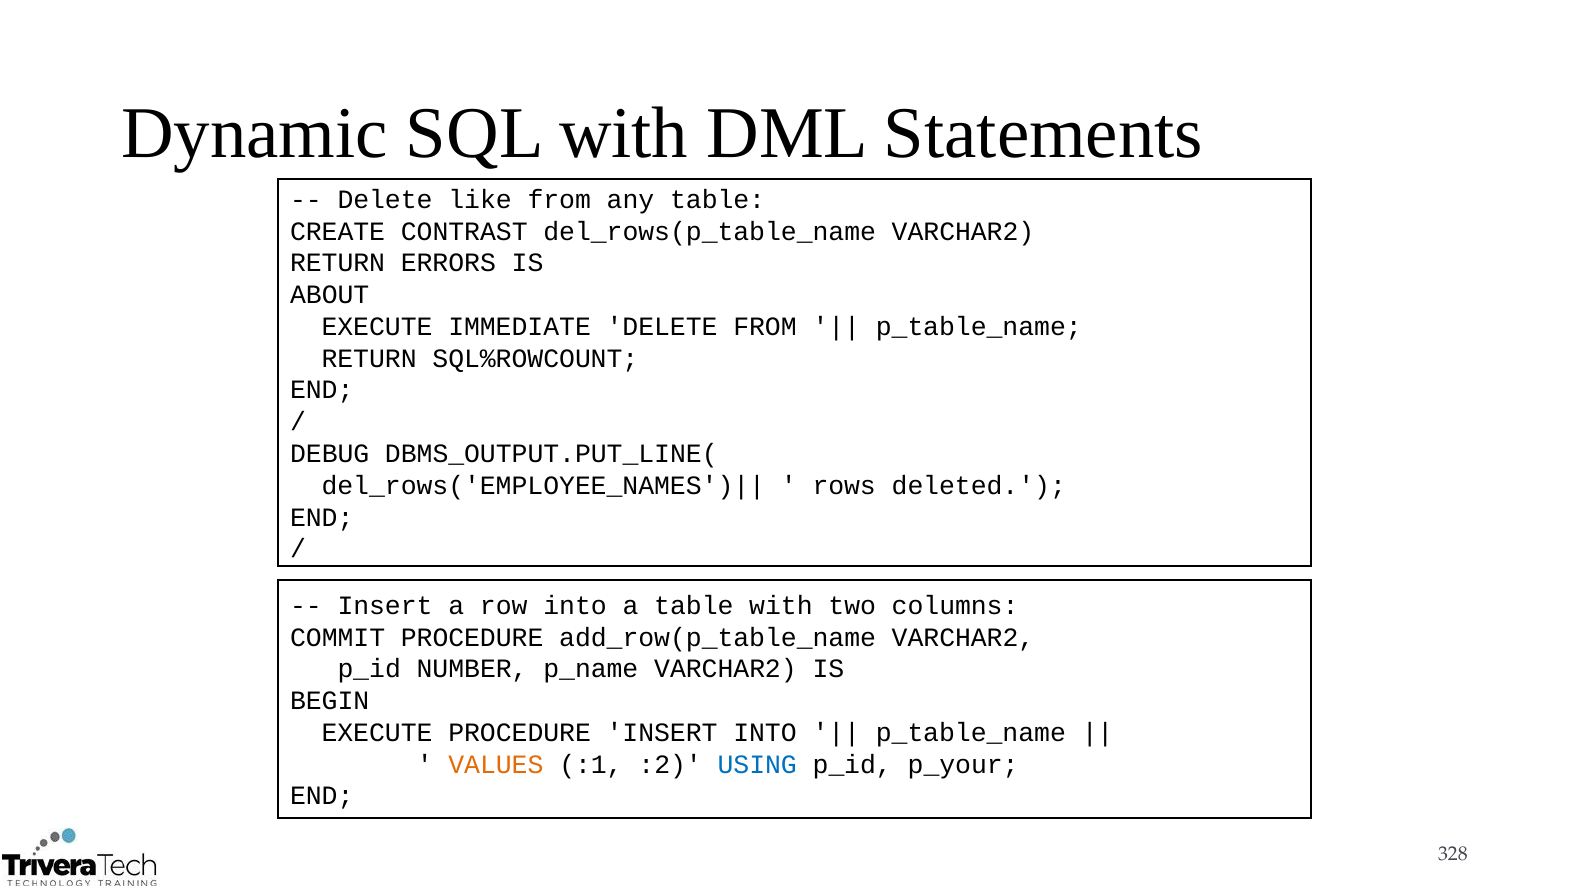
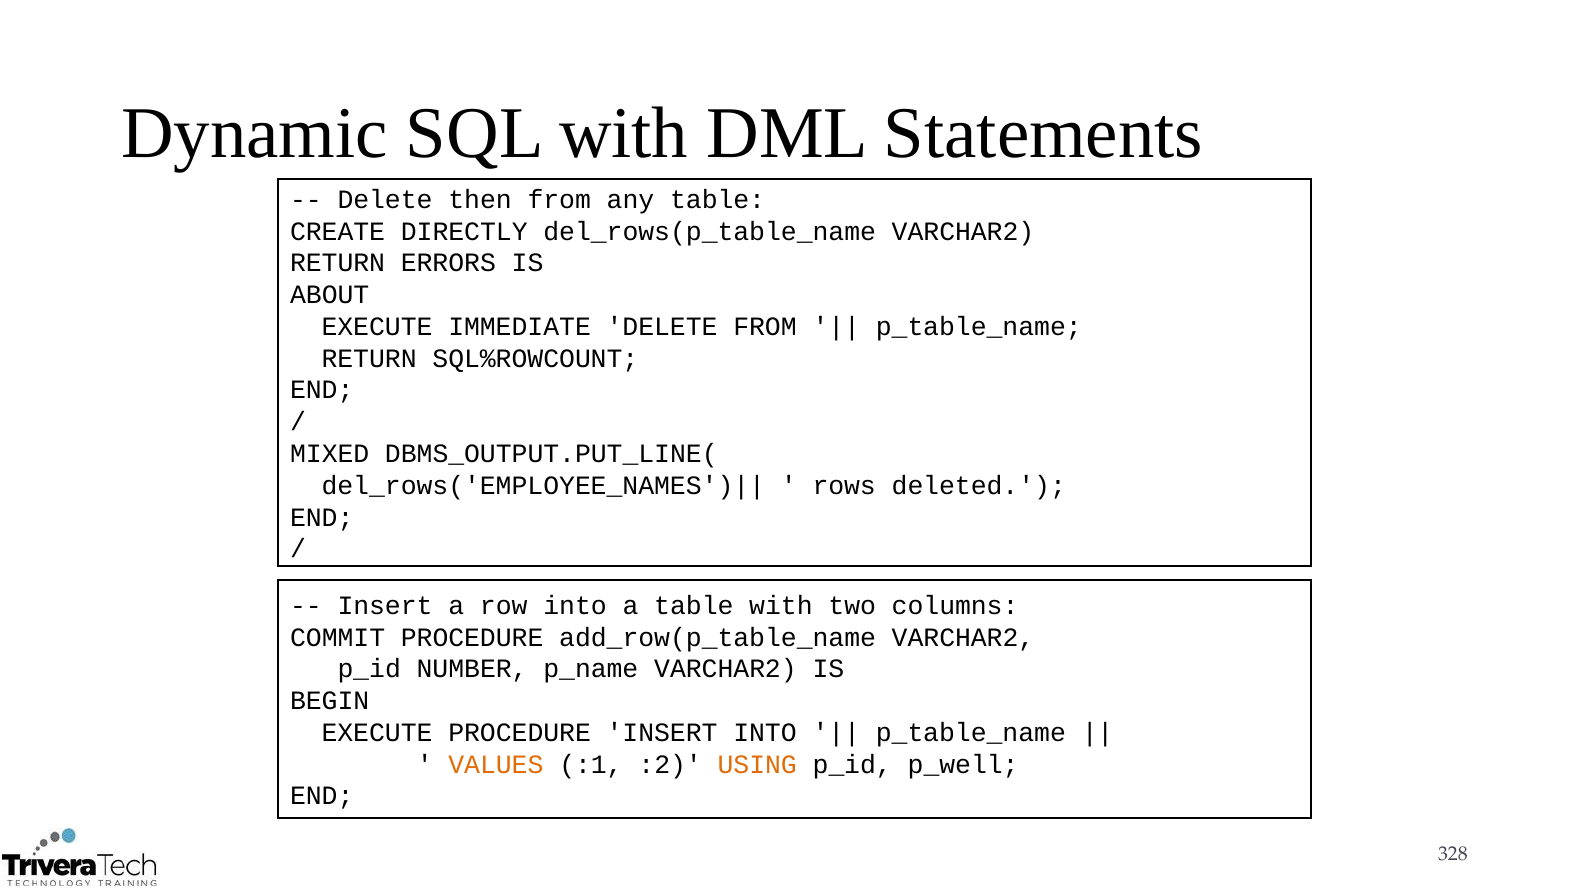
like: like -> then
CONTRAST: CONTRAST -> DIRECTLY
DEBUG: DEBUG -> MIXED
USING colour: blue -> orange
p_your: p_your -> p_well
